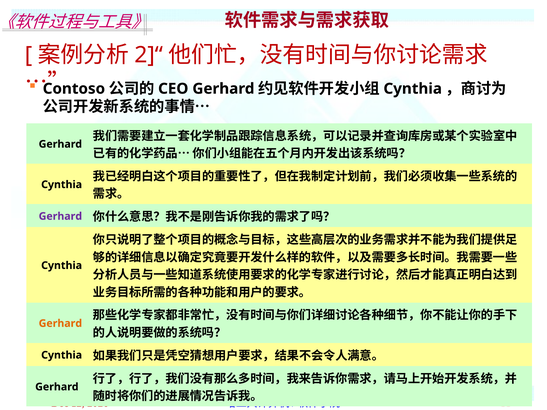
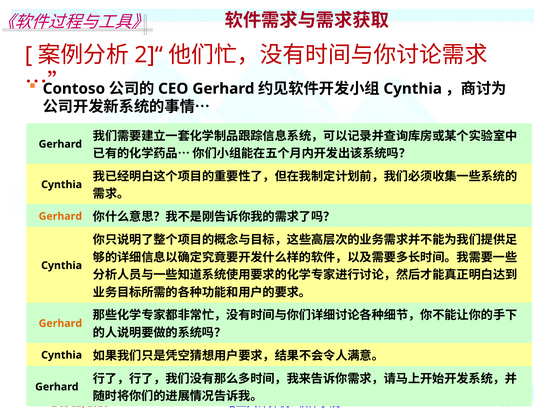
Gerhard at (60, 216) colour: purple -> orange
